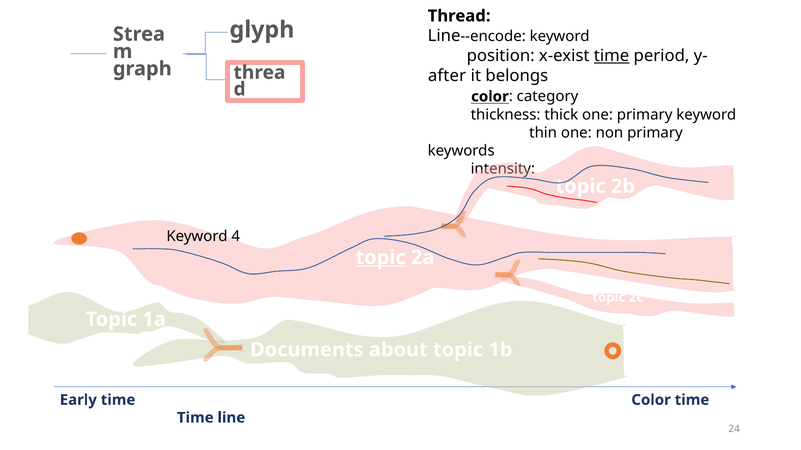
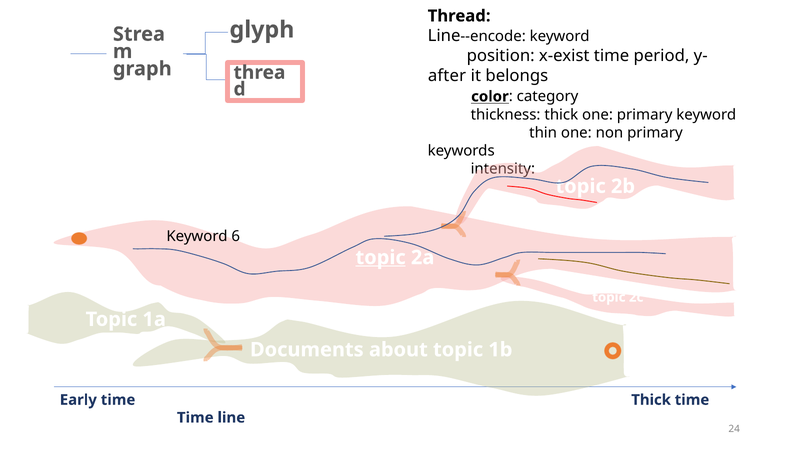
time at (612, 56) underline: present -> none
4: 4 -> 6
time Color: Color -> Thick
